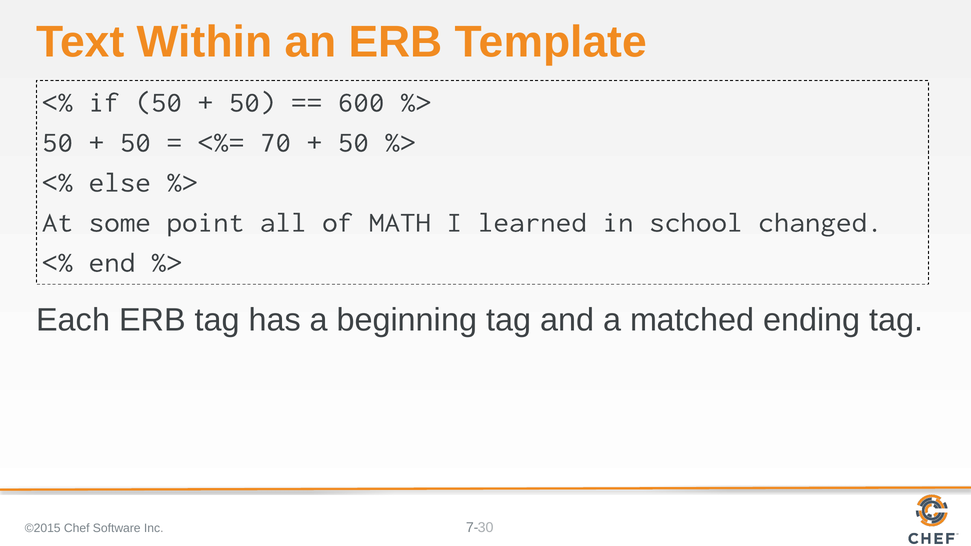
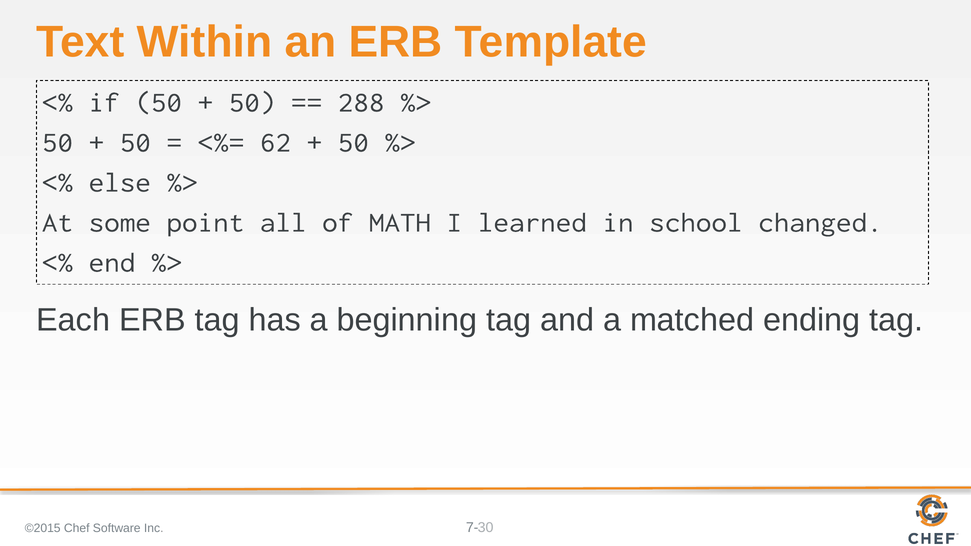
600: 600 -> 288
70: 70 -> 62
